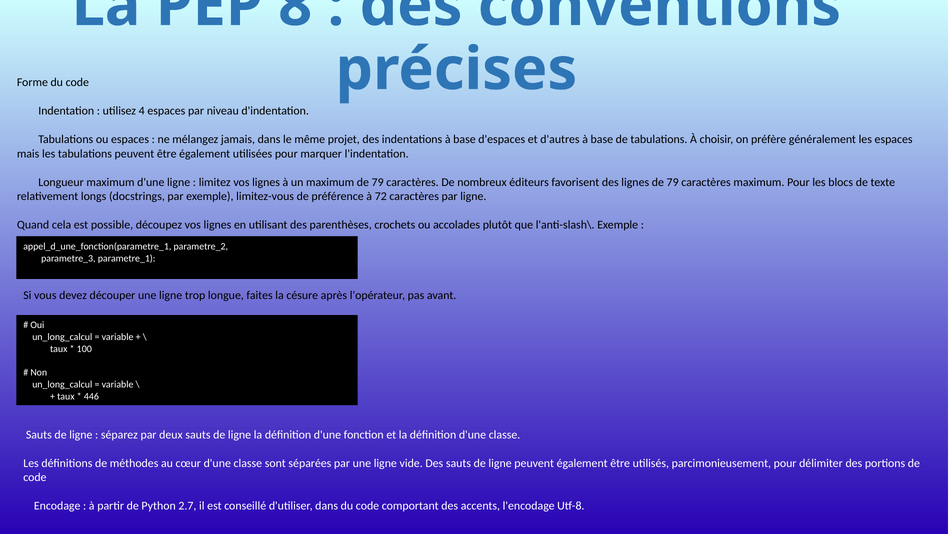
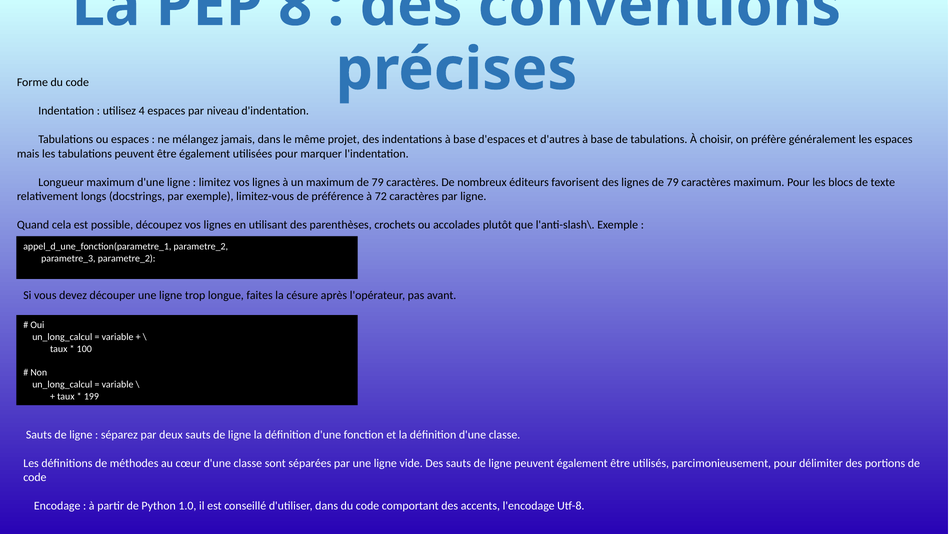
parametre_3 parametre_1: parametre_1 -> parametre_2
446: 446 -> 199
2.7: 2.7 -> 1.0
